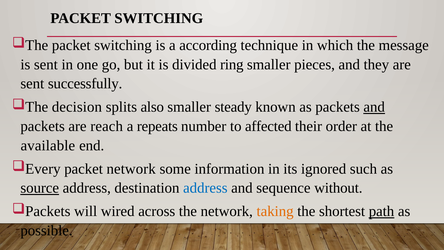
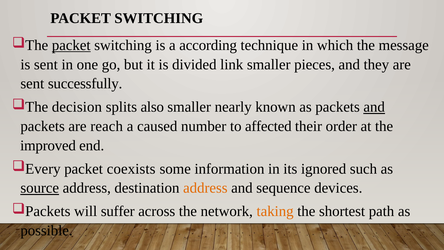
packet at (71, 45) underline: none -> present
ring: ring -> link
steady: steady -> nearly
repeats: repeats -> caused
available: available -> improved
packet network: network -> coexists
address at (205, 188) colour: blue -> orange
without: without -> devices
wired: wired -> suffer
path underline: present -> none
